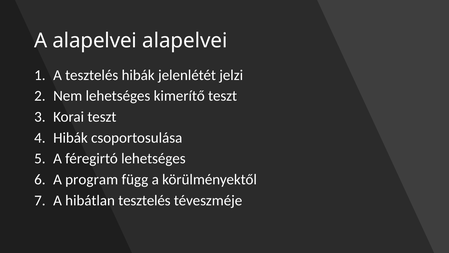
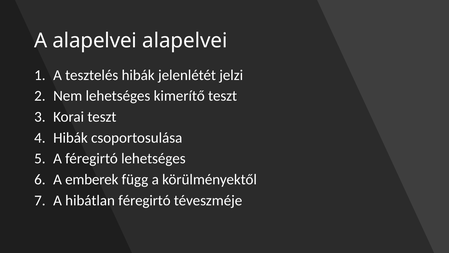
program: program -> emberek
hibátlan tesztelés: tesztelés -> féregirtó
